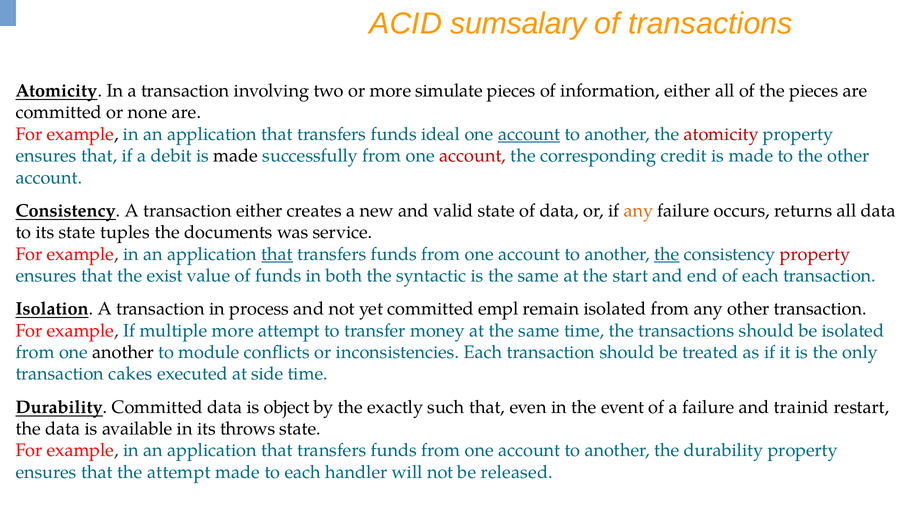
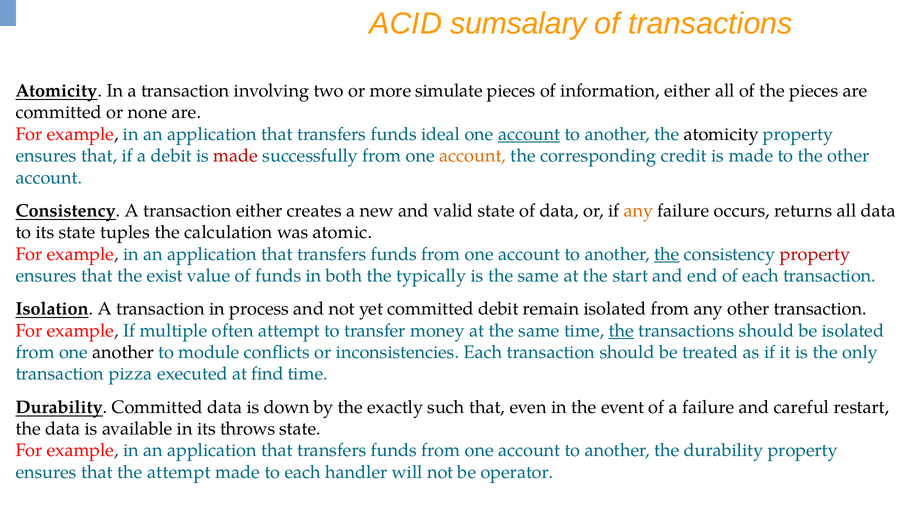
atomicity at (721, 134) colour: red -> black
made at (236, 156) colour: black -> red
account at (473, 156) colour: red -> orange
documents: documents -> calculation
service: service -> atomic
that at (277, 254) underline: present -> none
syntactic: syntactic -> typically
committed empl: empl -> debit
multiple more: more -> often
the at (621, 331) underline: none -> present
cakes: cakes -> pizza
side: side -> find
object: object -> down
trainid: trainid -> careful
released: released -> operator
